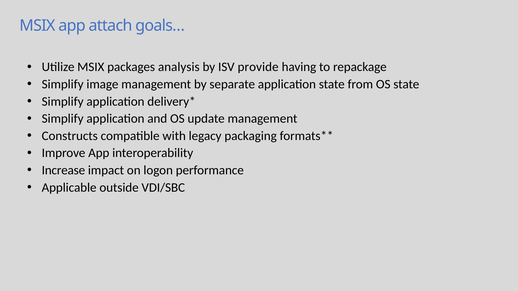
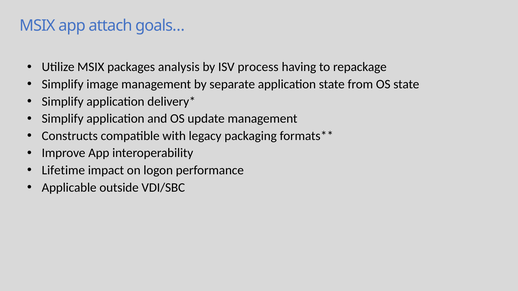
provide: provide -> process
Increase: Increase -> Lifetime
